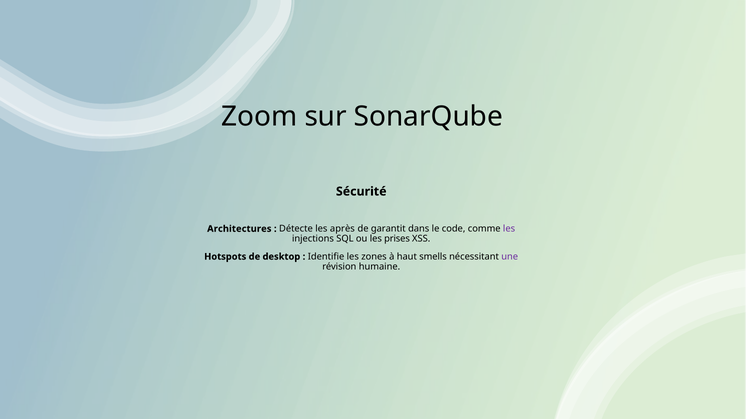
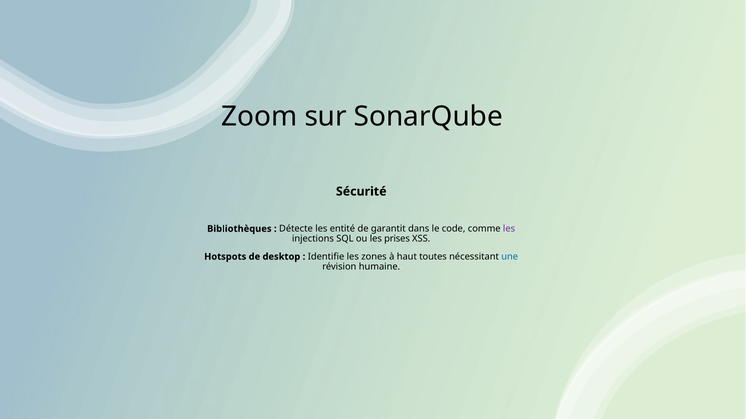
Architectures: Architectures -> Bibliothèques
après: après -> entité
smells: smells -> toutes
une colour: purple -> blue
